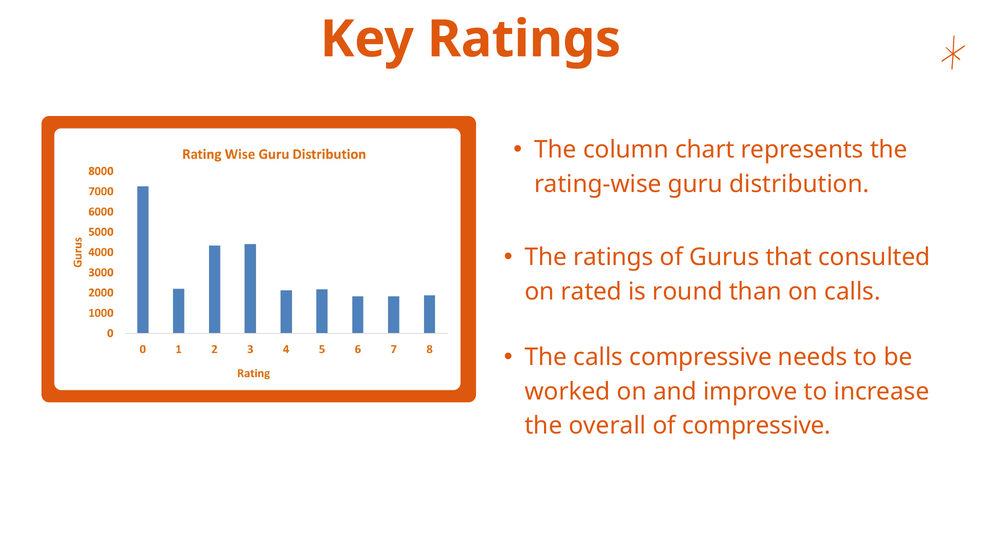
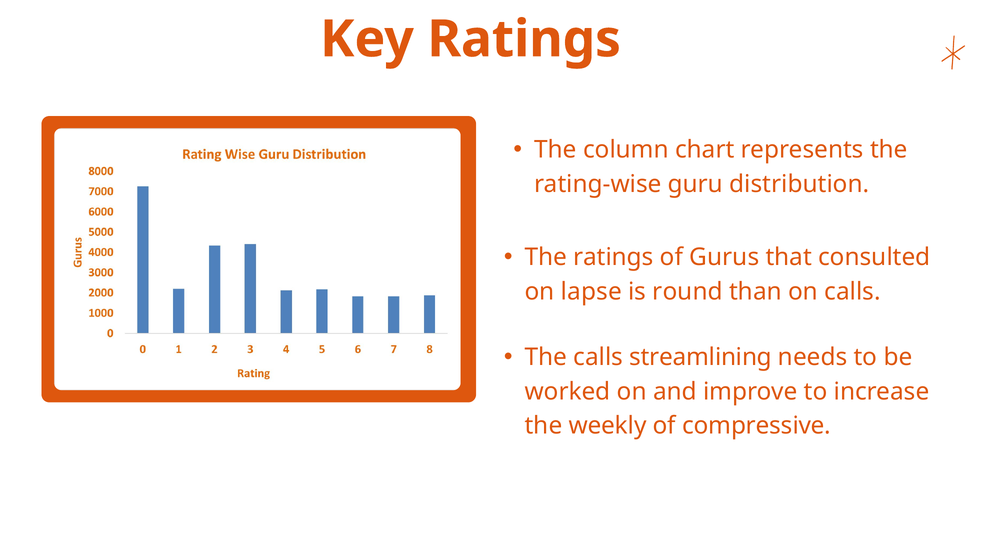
rated: rated -> lapse
calls compressive: compressive -> streamlining
overall: overall -> weekly
